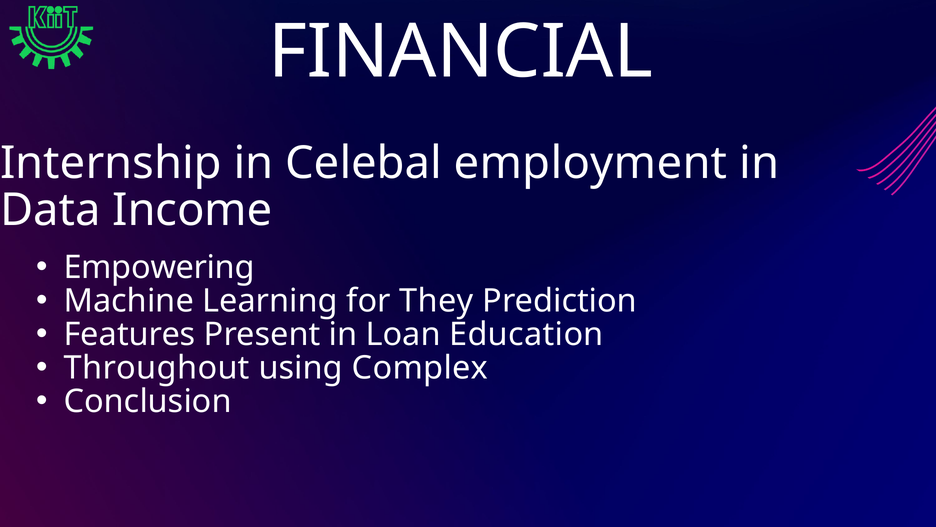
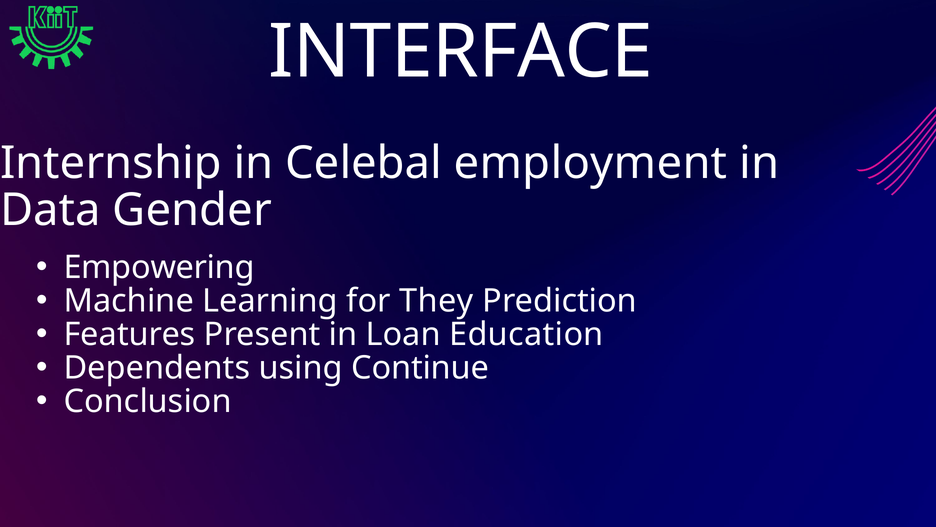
FINANCIAL: FINANCIAL -> INTERFACE
Income: Income -> Gender
Throughout: Throughout -> Dependents
Complex: Complex -> Continue
